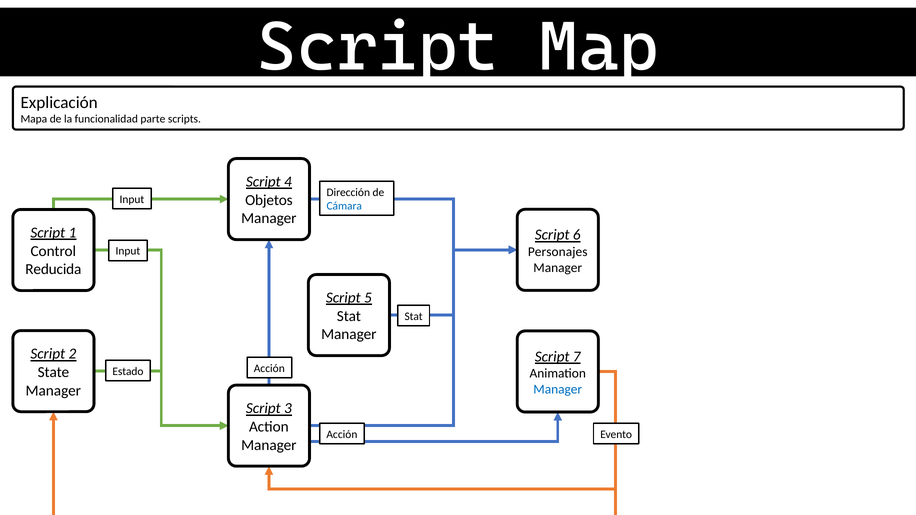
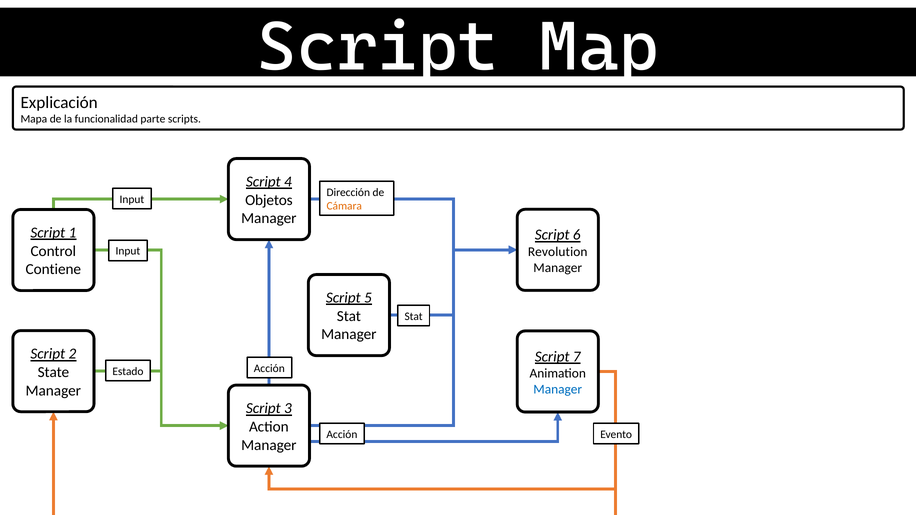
Cámara colour: blue -> orange
Personajes: Personajes -> Revolution
Reducida: Reducida -> Contiene
